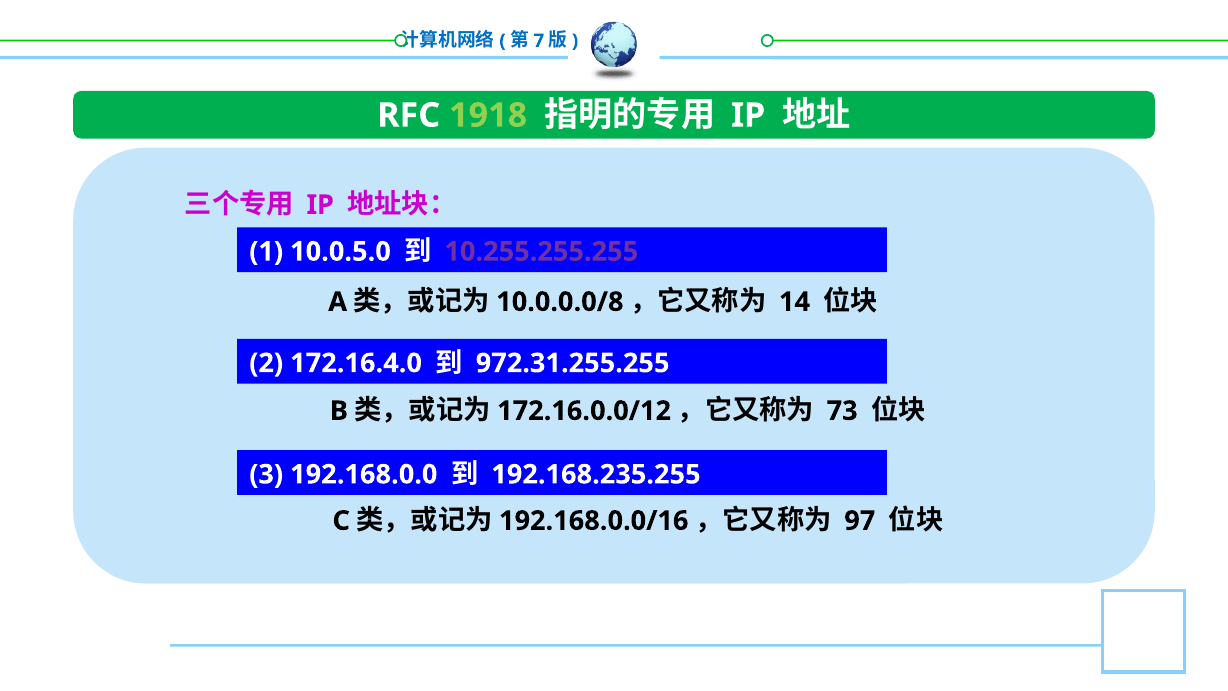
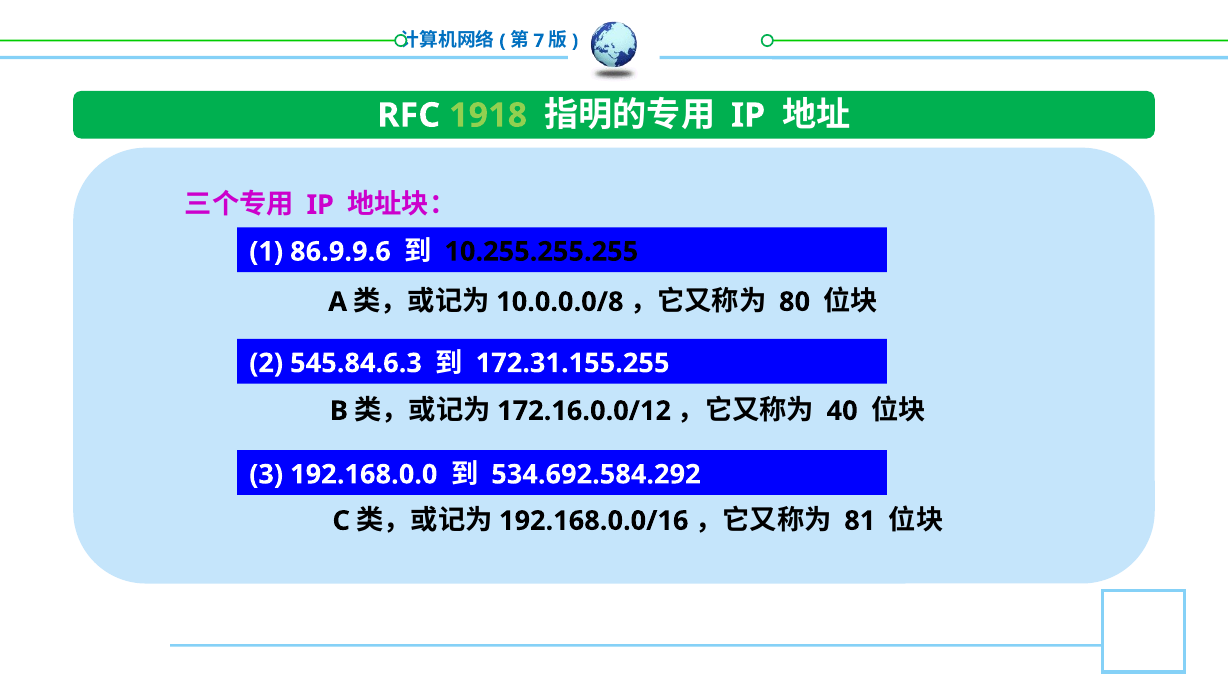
10.0.5.0: 10.0.5.0 -> 86.9.9.6
10.255.255.255 colour: purple -> black
14: 14 -> 80
172.16.4.0: 172.16.4.0 -> 545.84.6.3
972.31.255.255: 972.31.255.255 -> 172.31.155.255
73: 73 -> 40
192.168.235.255: 192.168.235.255 -> 534.692.584.292
97: 97 -> 81
